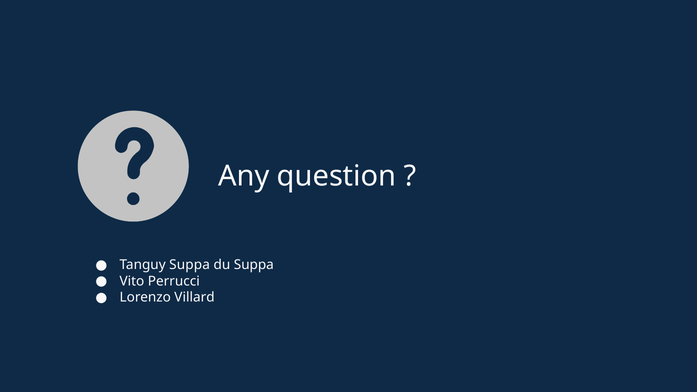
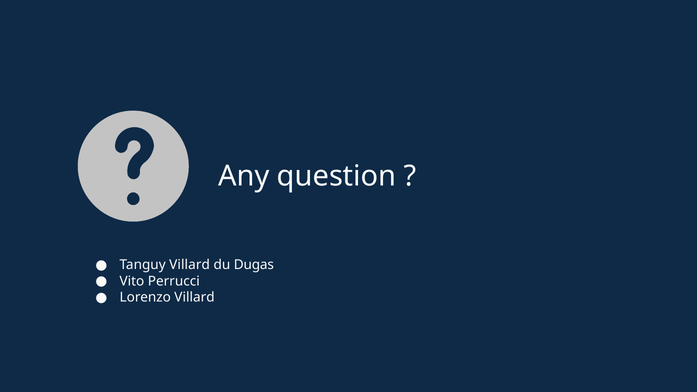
Tanguy Suppa: Suppa -> Villard
du Suppa: Suppa -> Dugas
